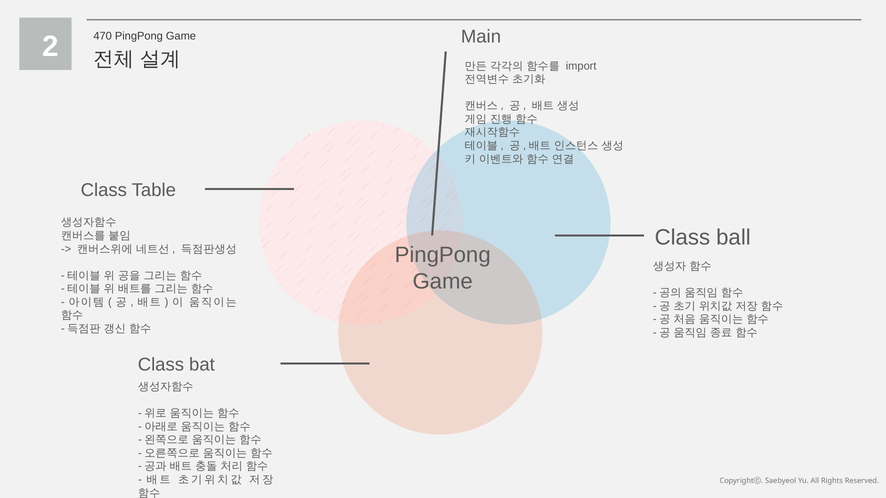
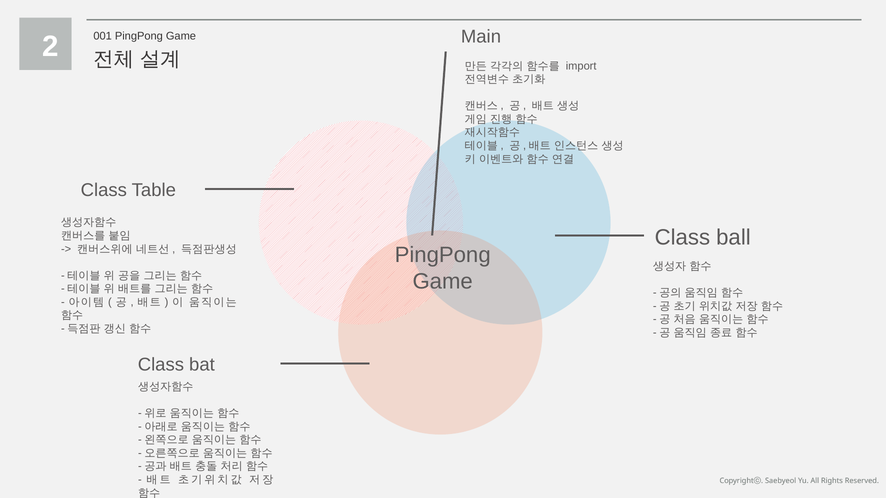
470: 470 -> 001
